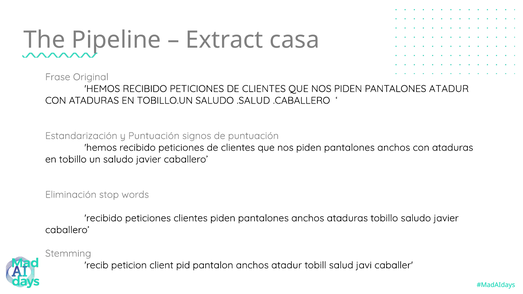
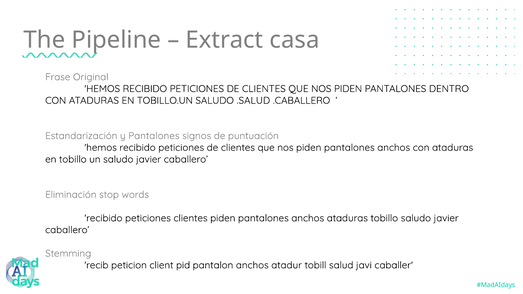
PANTALONES ATADUR: ATADUR -> DENTRO
y Puntuación: Puntuación -> Pantalones
